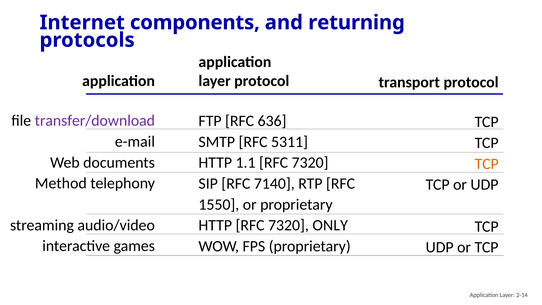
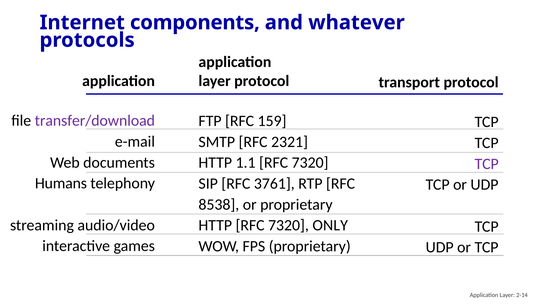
returning: returning -> whatever
636: 636 -> 159
5311: 5311 -> 2321
TCP at (487, 164) colour: orange -> purple
Method: Method -> Humans
7140: 7140 -> 3761
1550: 1550 -> 8538
